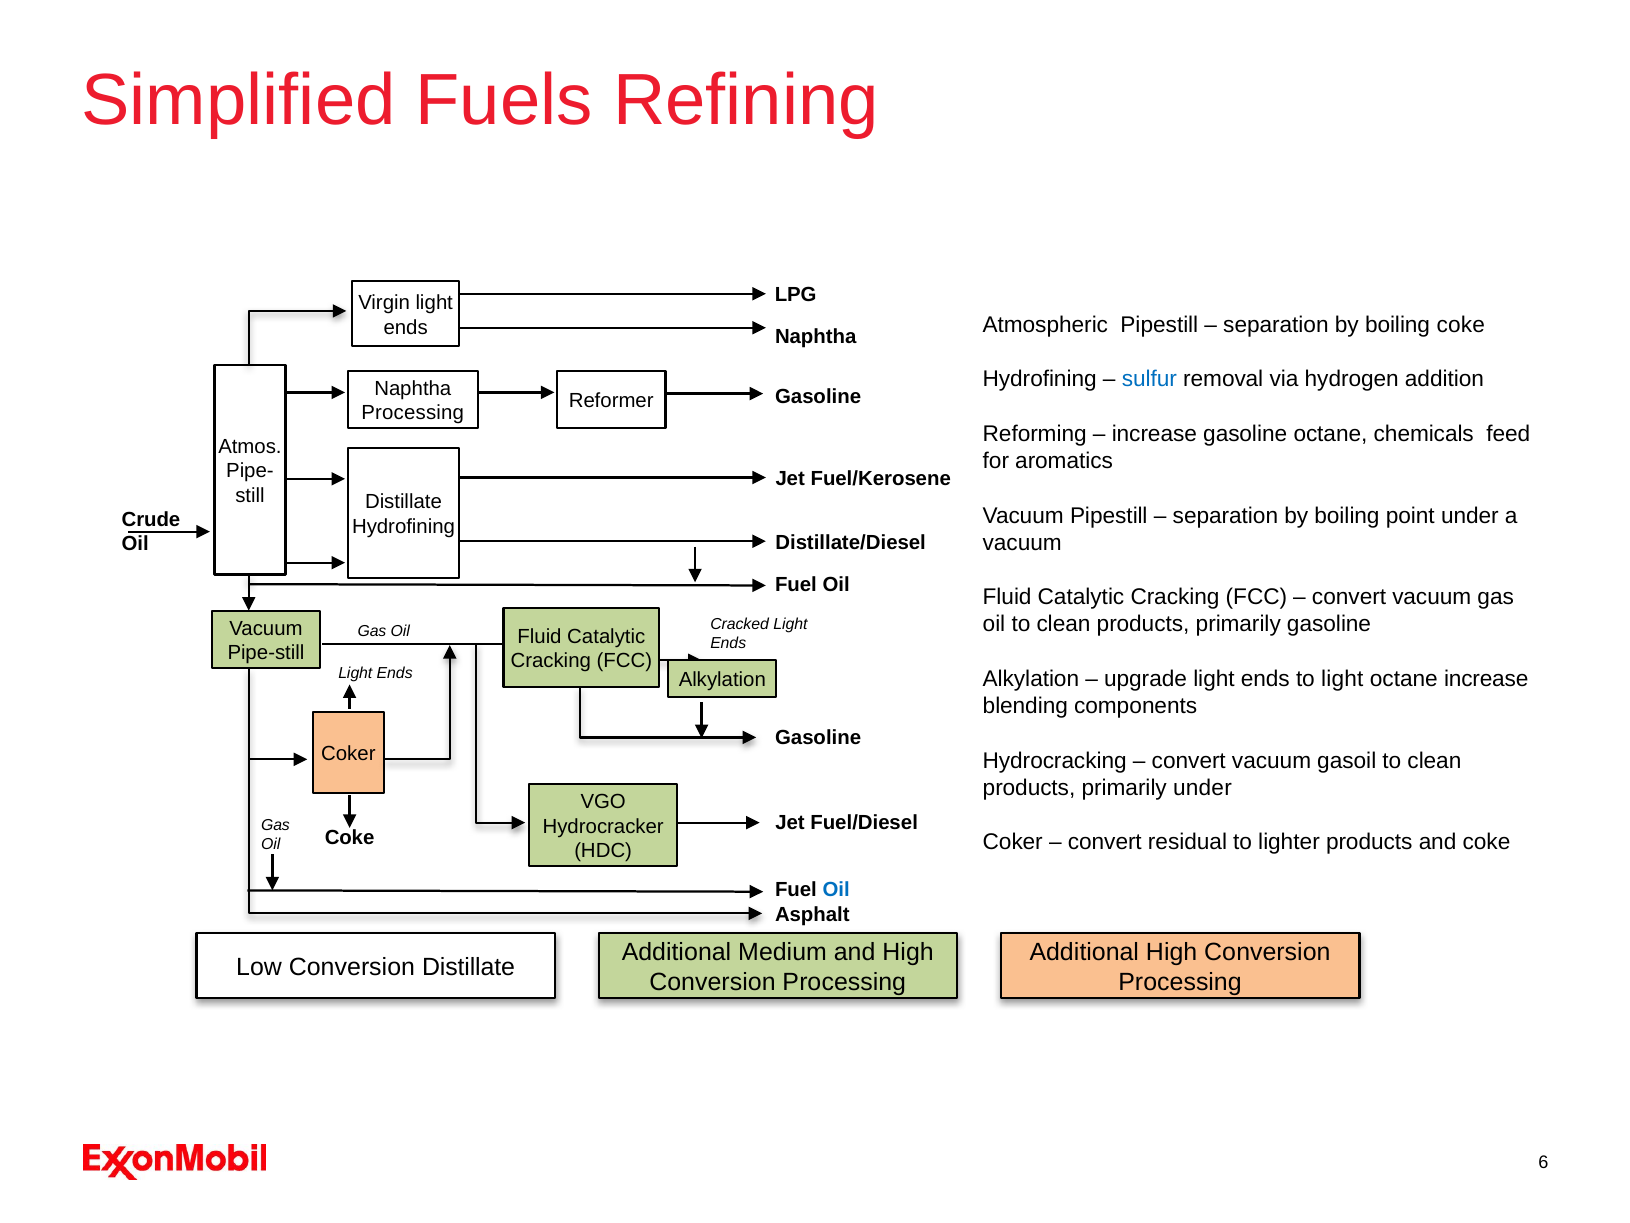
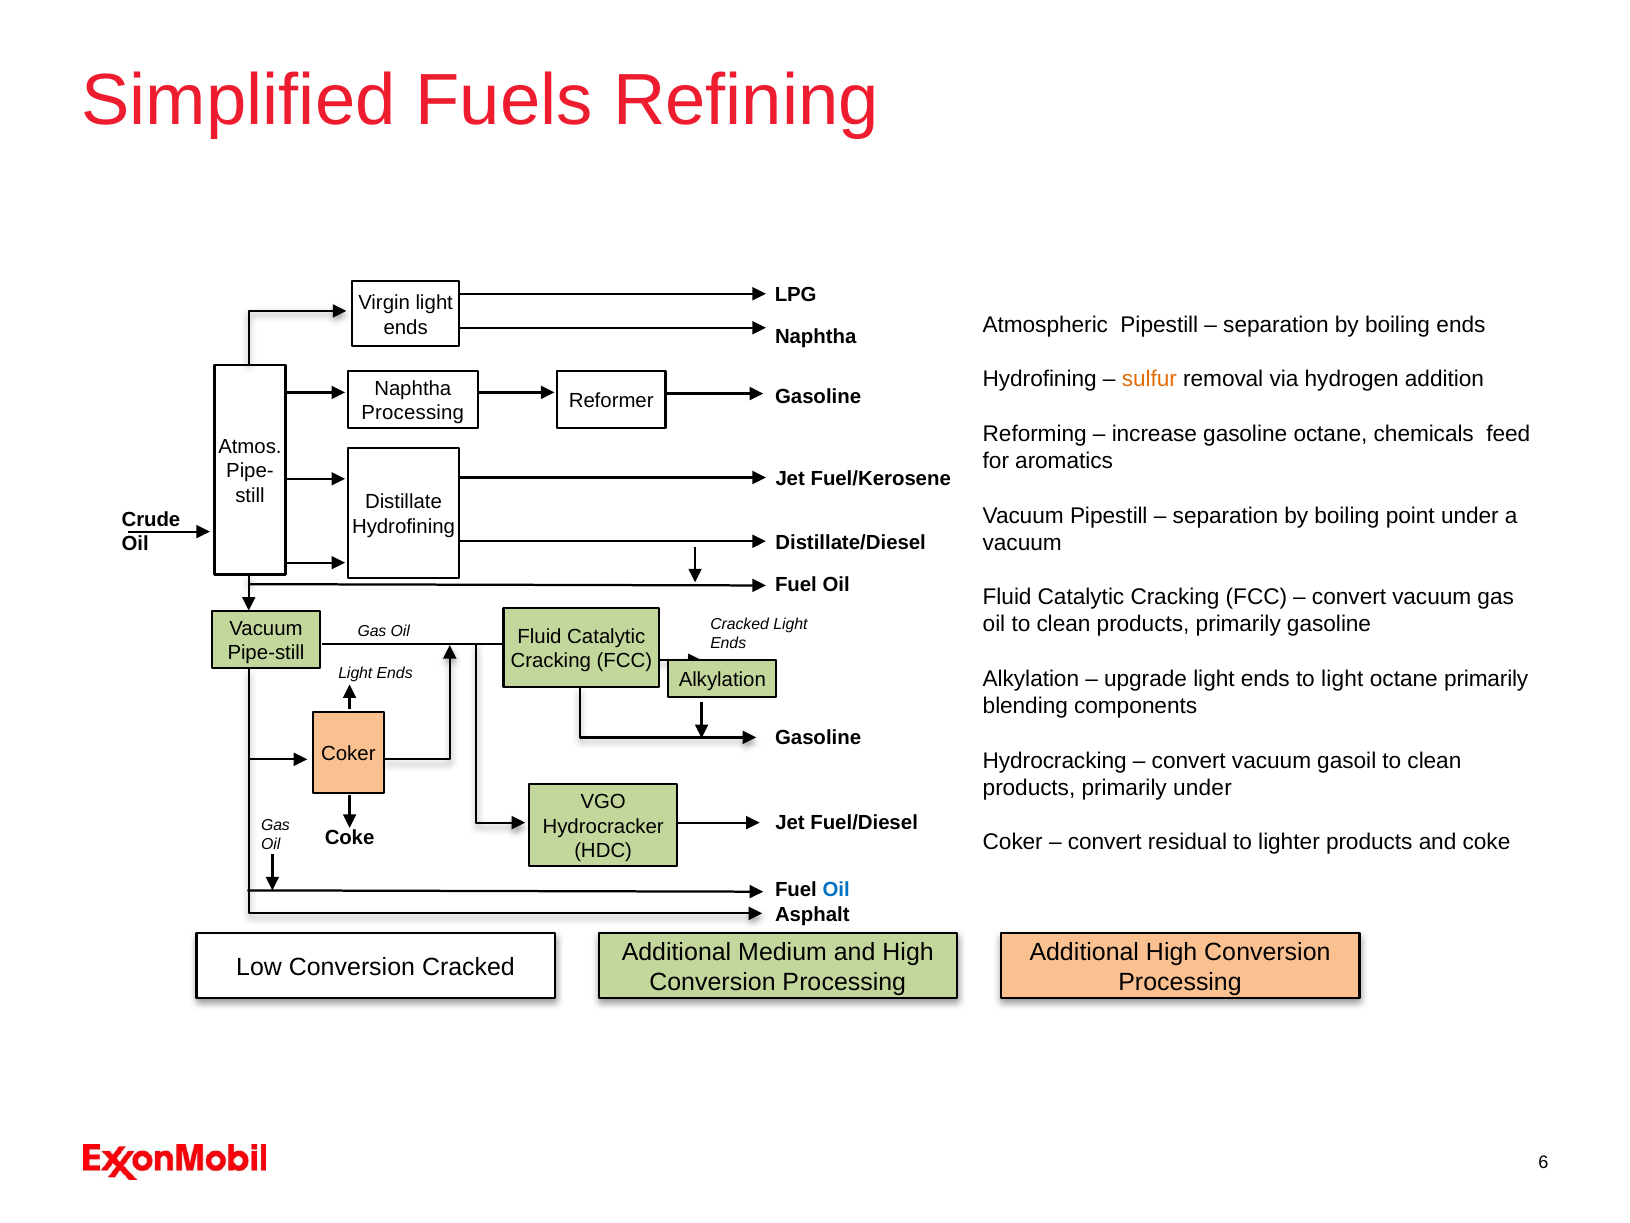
boiling coke: coke -> ends
sulfur colour: blue -> orange
octane increase: increase -> primarily
Conversion Distillate: Distillate -> Cracked
